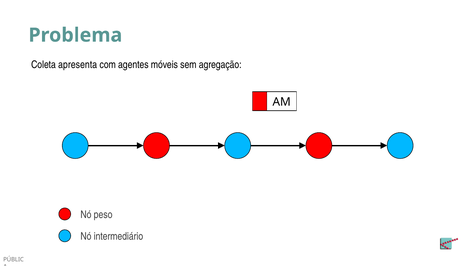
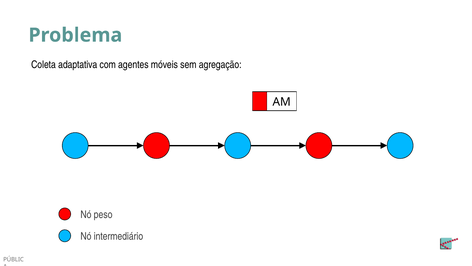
apresenta: apresenta -> adaptativa
